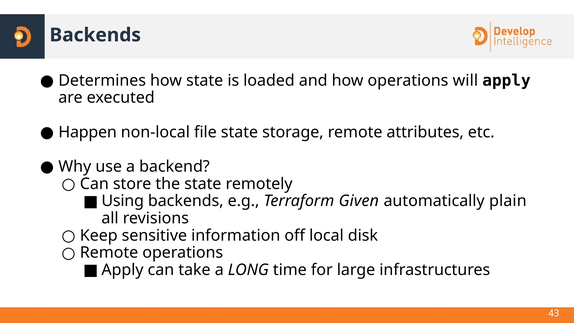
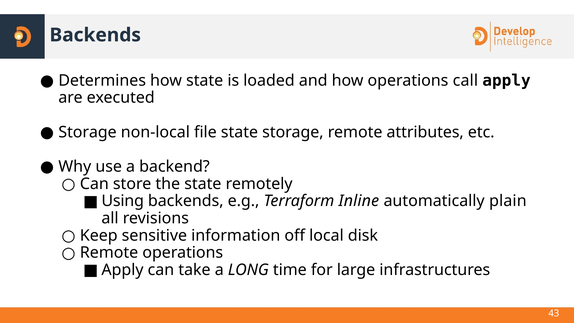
will: will -> call
Happen at (88, 132): Happen -> Storage
Given: Given -> Inline
